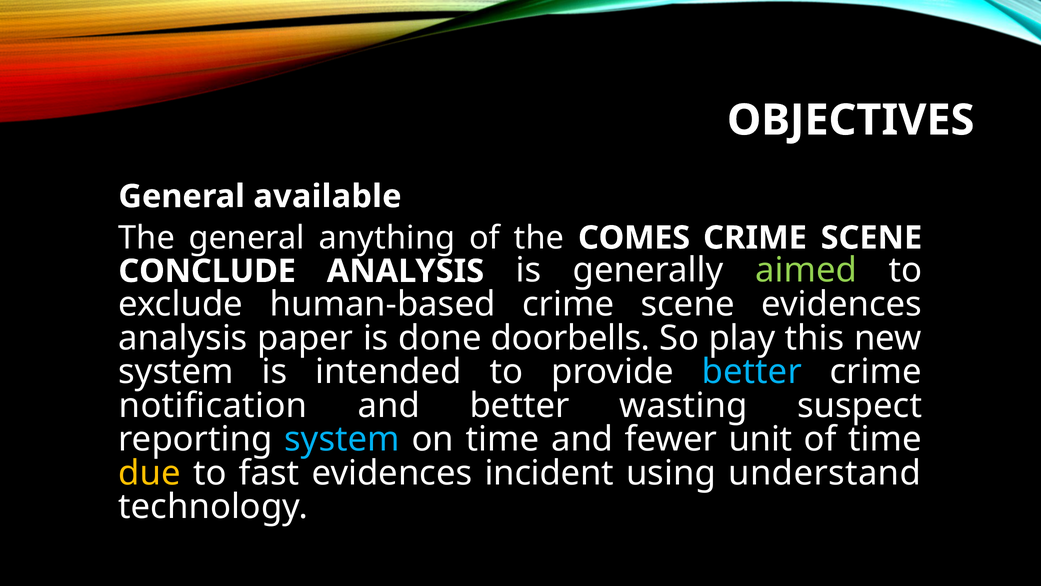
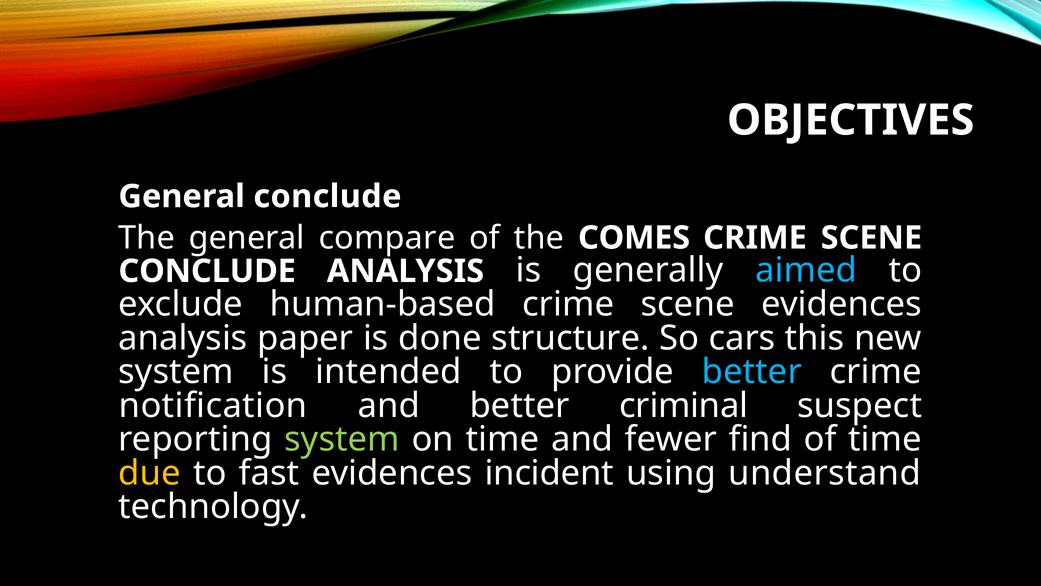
General available: available -> conclude
anything: anything -> compare
aimed colour: light green -> light blue
doorbells: doorbells -> structure
play: play -> cars
wasting: wasting -> criminal
system at (342, 439) colour: light blue -> light green
unit: unit -> find
